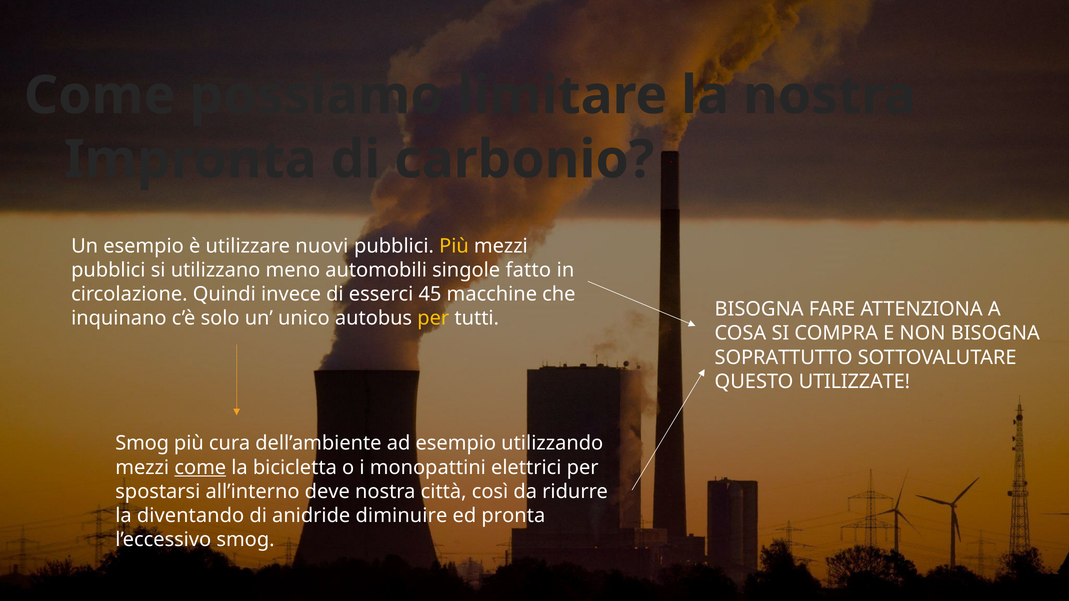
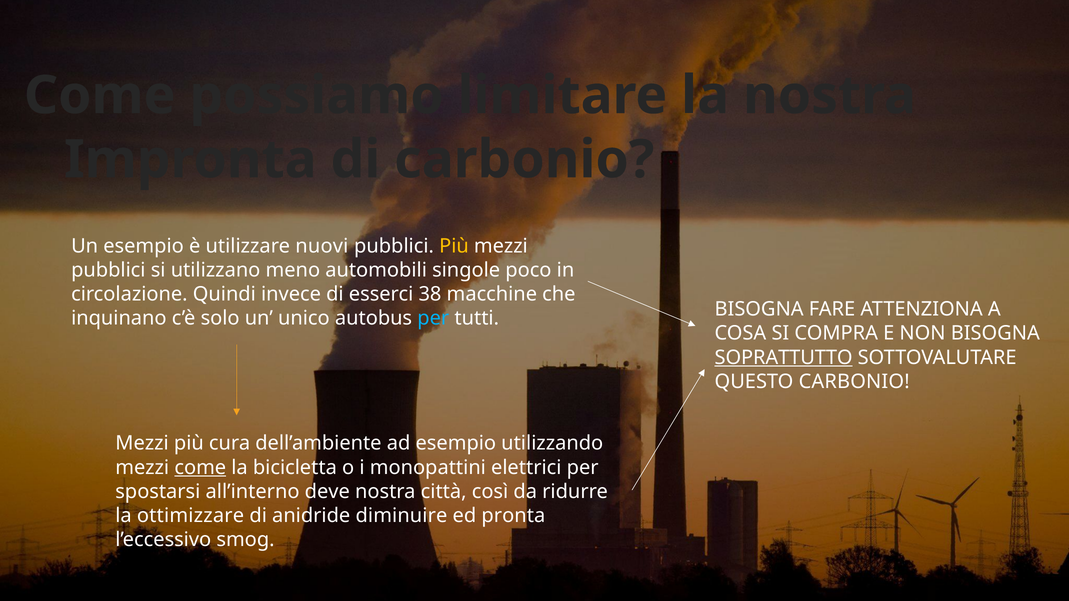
fatto: fatto -> poco
45: 45 -> 38
per at (433, 318) colour: yellow -> light blue
SOPRATTUTTO underline: none -> present
QUESTO UTILIZZATE: UTILIZZATE -> CARBONIO
Smog at (142, 444): Smog -> Mezzi
diventando: diventando -> ottimizzare
